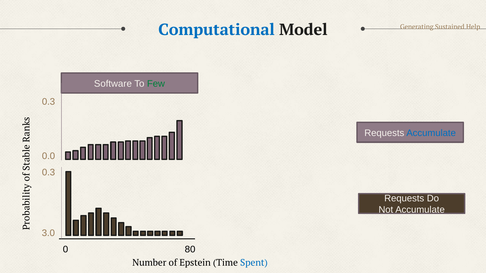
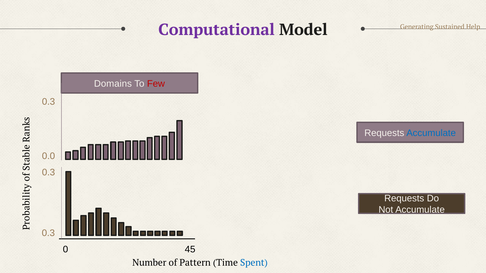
Computational colour: blue -> purple
Software: Software -> Domains
Few colour: green -> red
3.0 at (48, 234): 3.0 -> 0.3
80: 80 -> 45
Epstein: Epstein -> Pattern
